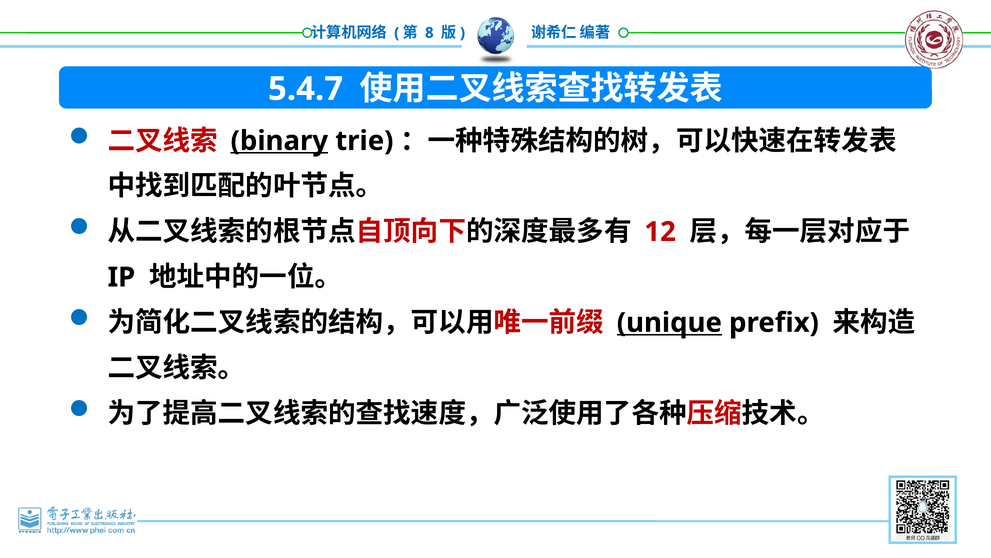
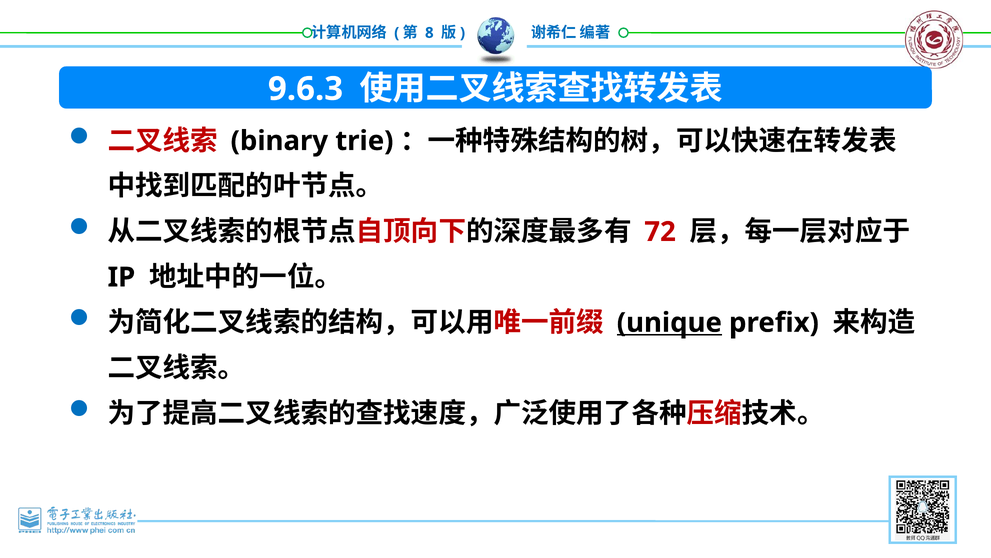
5.4.7: 5.4.7 -> 9.6.3
binary underline: present -> none
12: 12 -> 72
